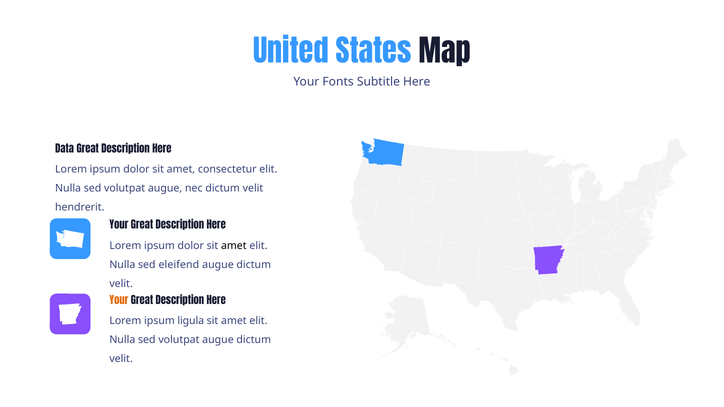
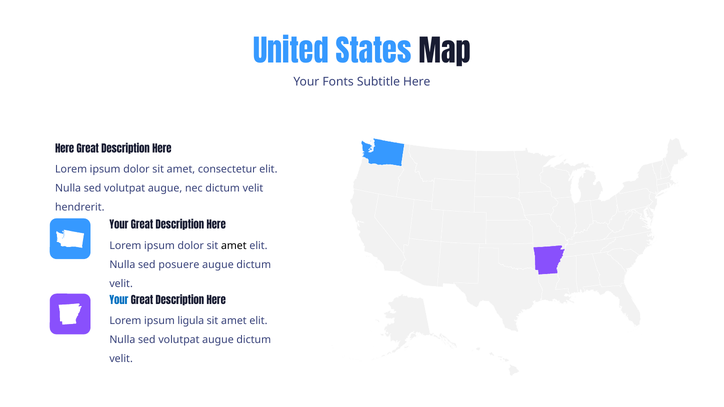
Data at (65, 149): Data -> Here
eleifend: eleifend -> posuere
Your at (119, 301) colour: orange -> blue
